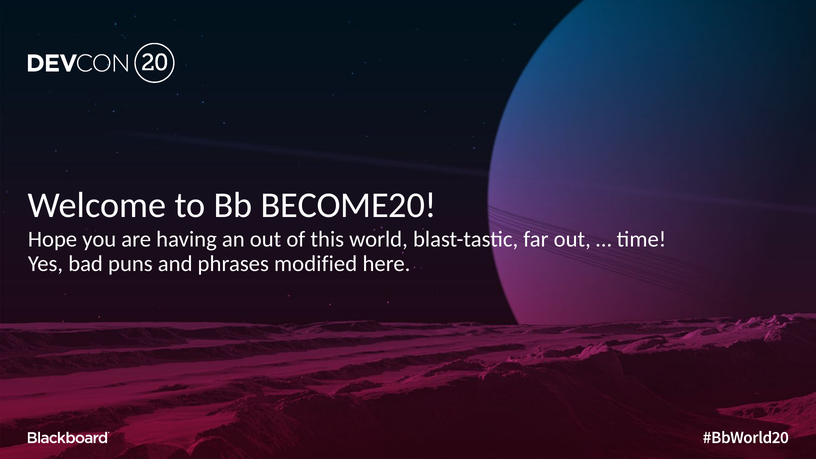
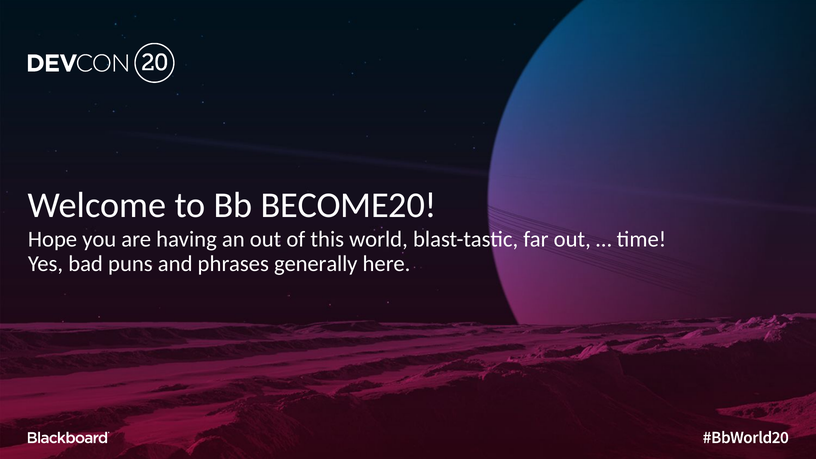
modified: modified -> generally
